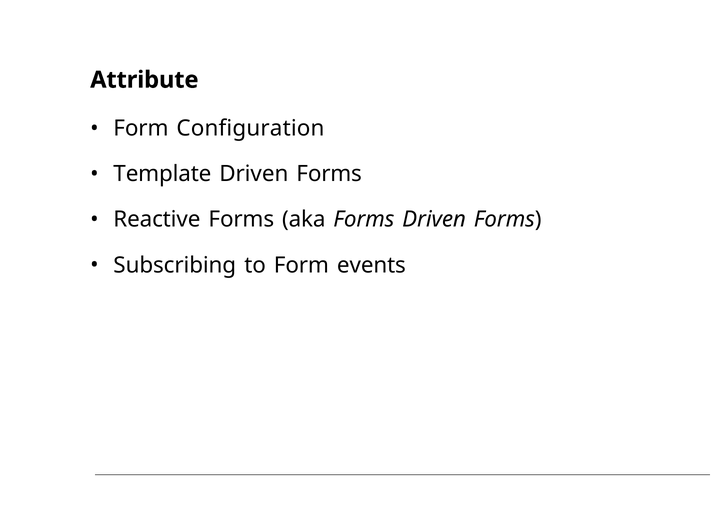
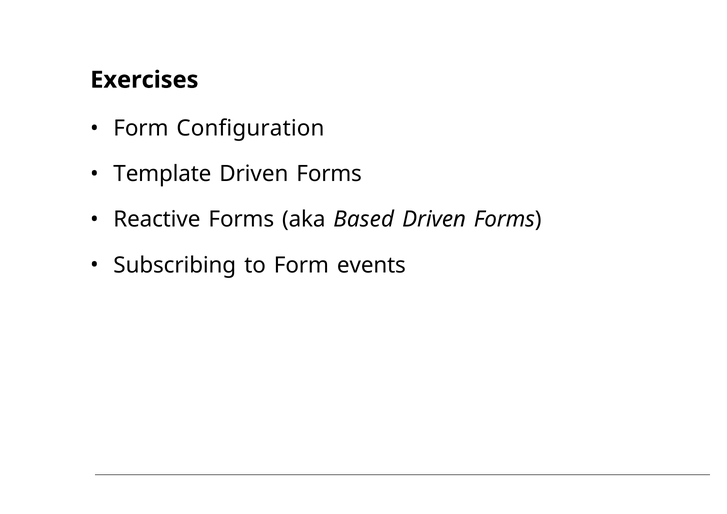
Attribute: Attribute -> Exercises
aka Forms: Forms -> Based
